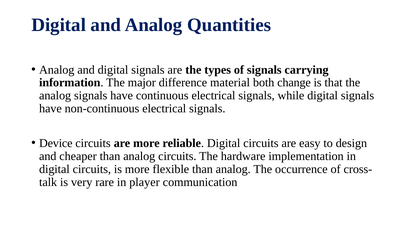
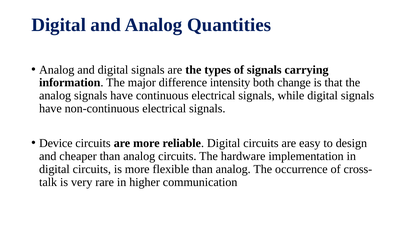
material: material -> intensity
player: player -> higher
